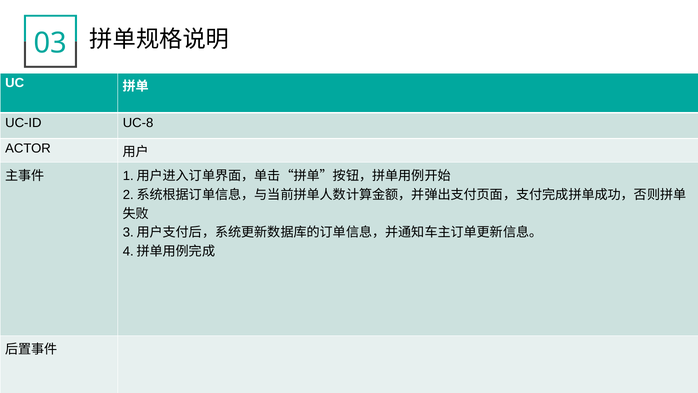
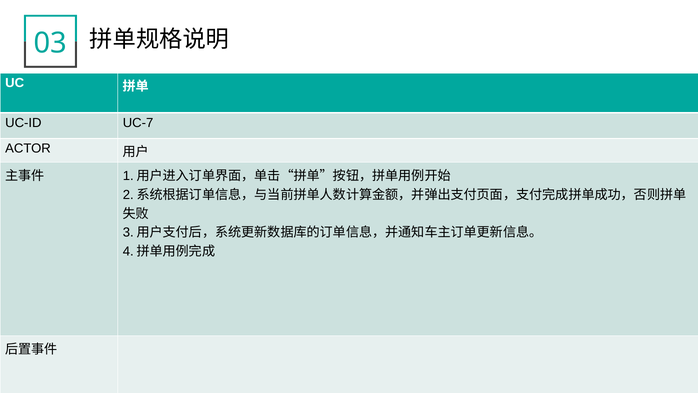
UC-8: UC-8 -> UC-7
